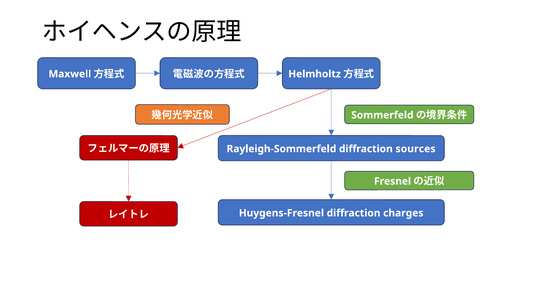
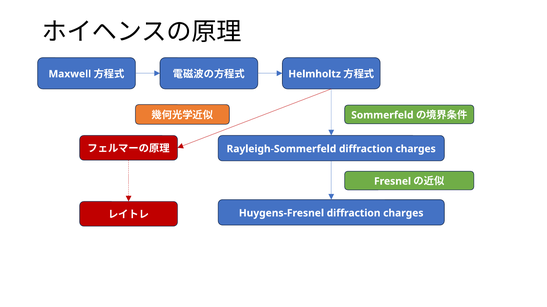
Rayleigh-Sommerfeld diffraction sources: sources -> charges
